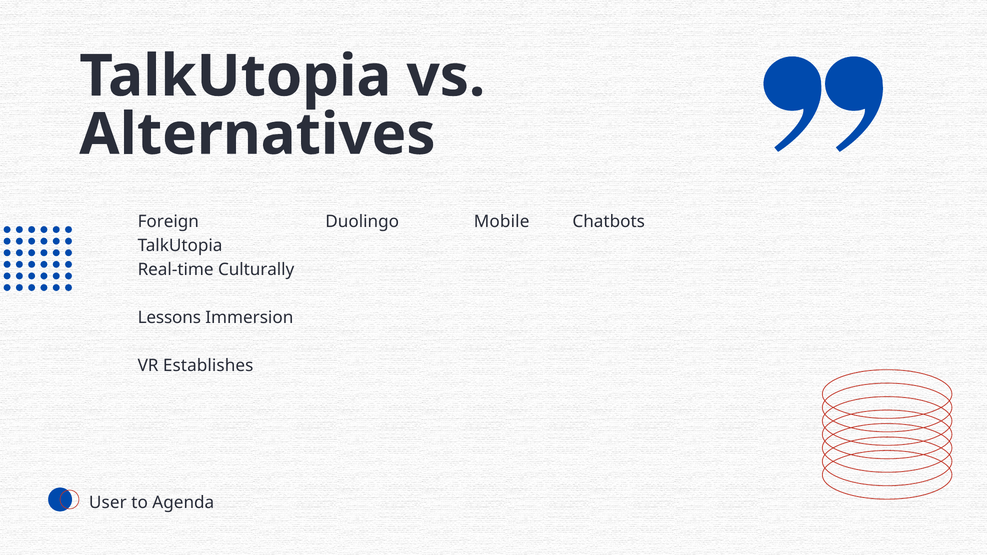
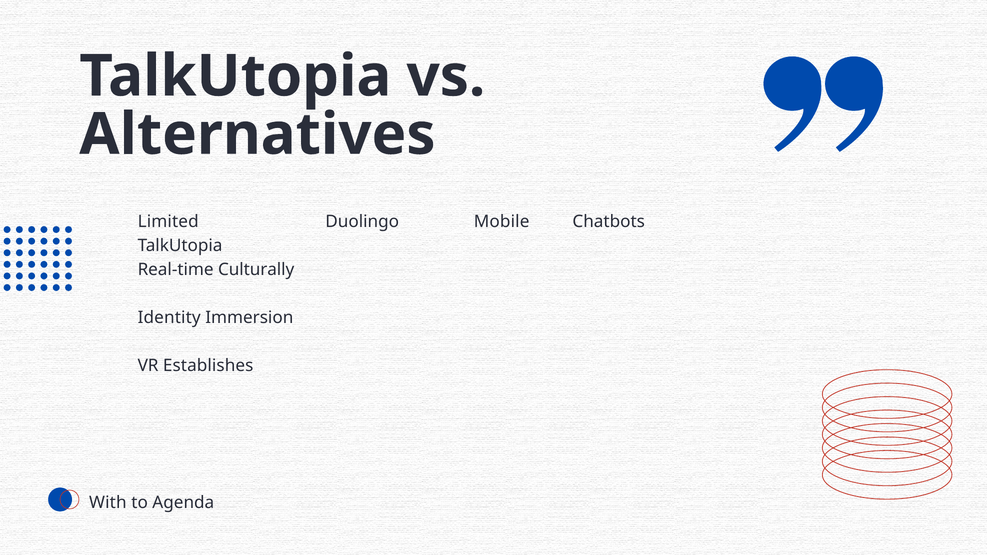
Foreign: Foreign -> Limited
Lessons: Lessons -> Identity
User: User -> With
